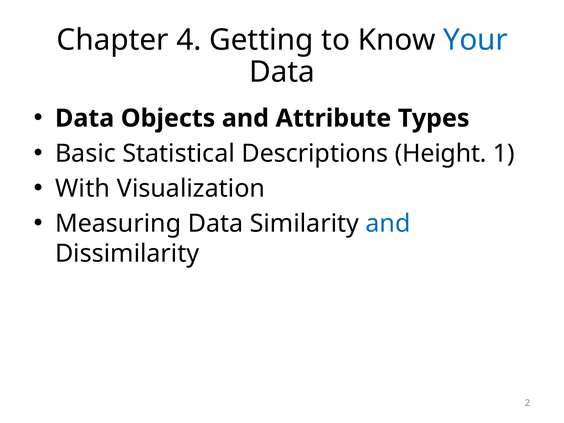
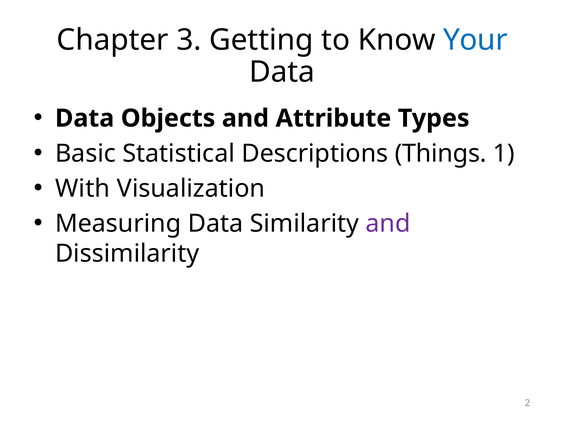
4: 4 -> 3
Height: Height -> Things
and at (388, 224) colour: blue -> purple
